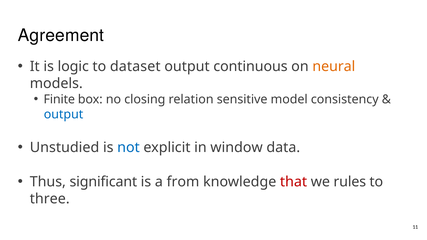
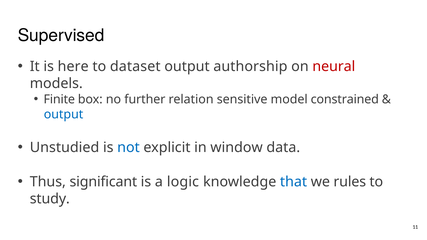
Agreement: Agreement -> Supervised
logic: logic -> here
continuous: continuous -> authorship
neural colour: orange -> red
closing: closing -> further
consistency: consistency -> constrained
from: from -> logic
that colour: red -> blue
three: three -> study
